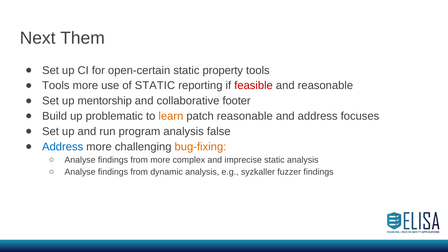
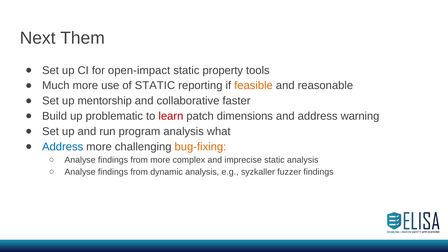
open-certain: open-certain -> open-impact
Tools at (56, 86): Tools -> Much
feasible colour: red -> orange
footer: footer -> faster
learn colour: orange -> red
patch reasonable: reasonable -> dimensions
focuses: focuses -> warning
false: false -> what
